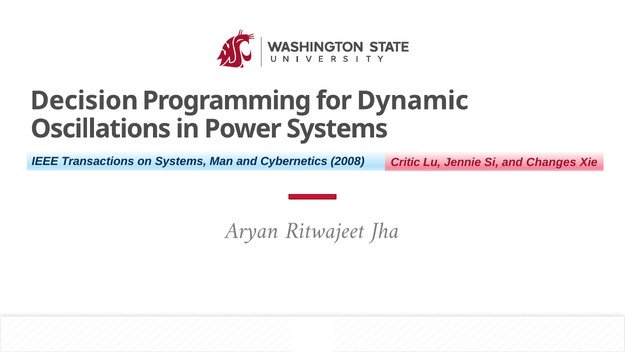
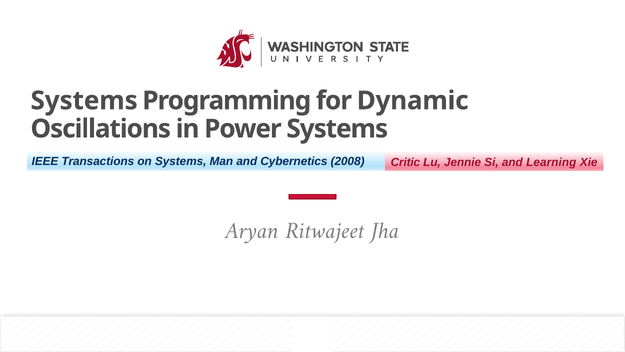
Decision at (84, 101): Decision -> Systems
Changes: Changes -> Learning
